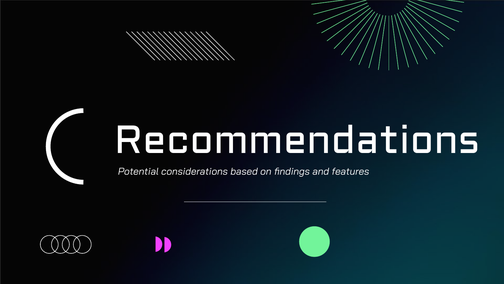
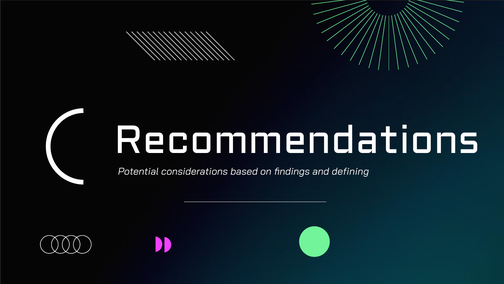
features: features -> defining
